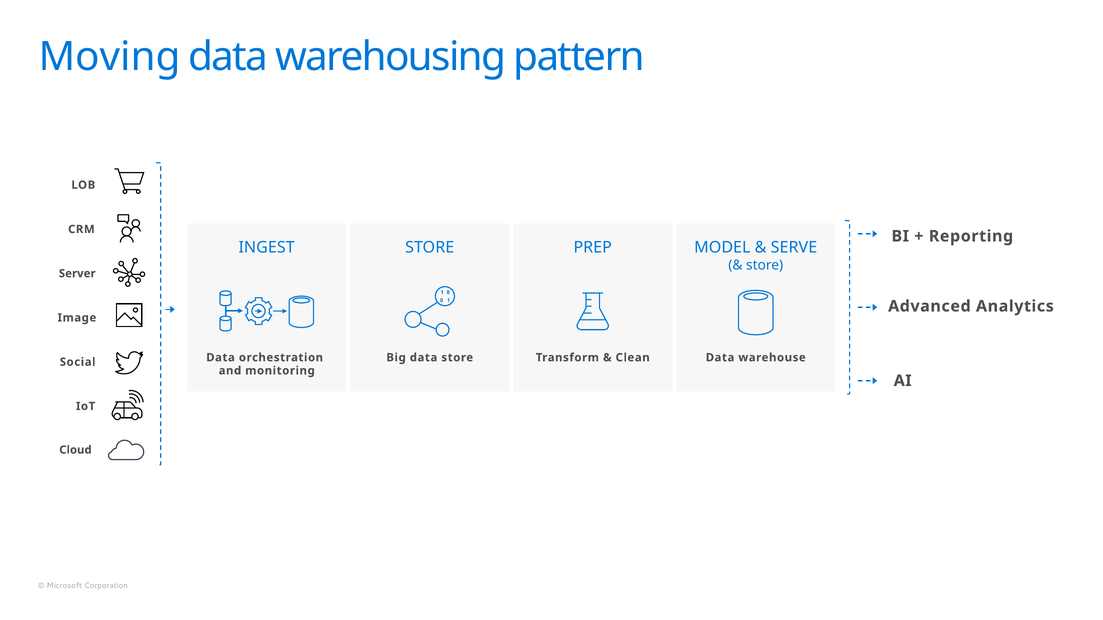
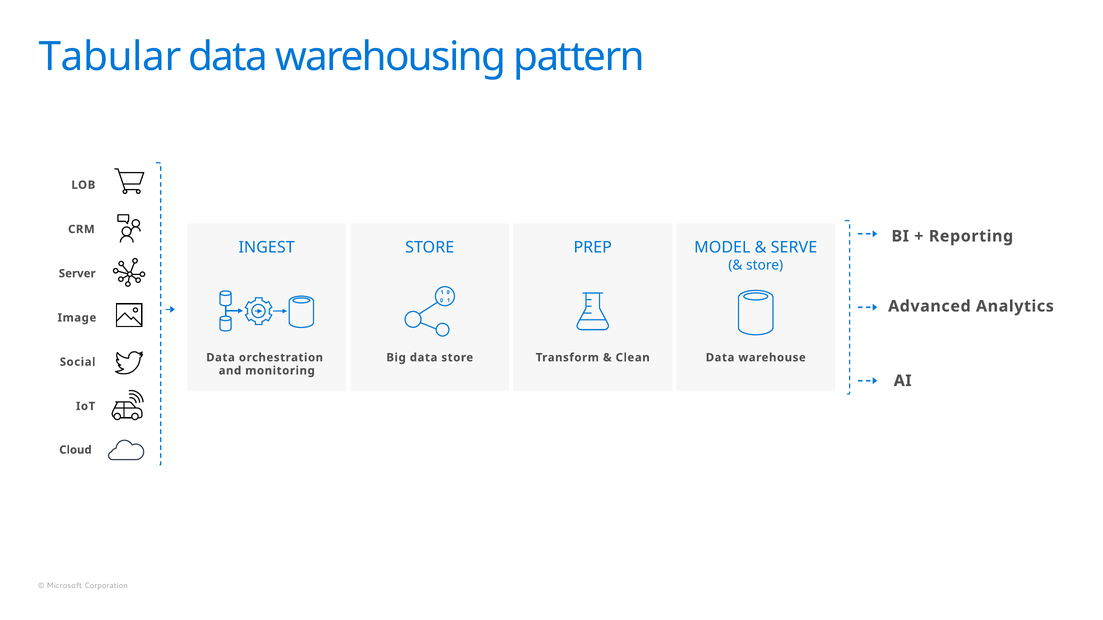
Moving: Moving -> Tabular
